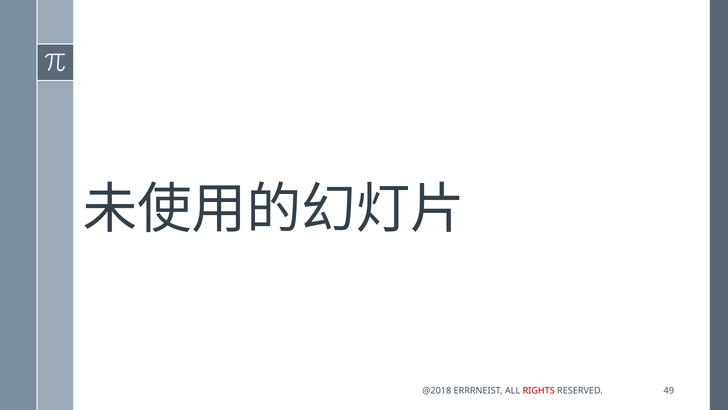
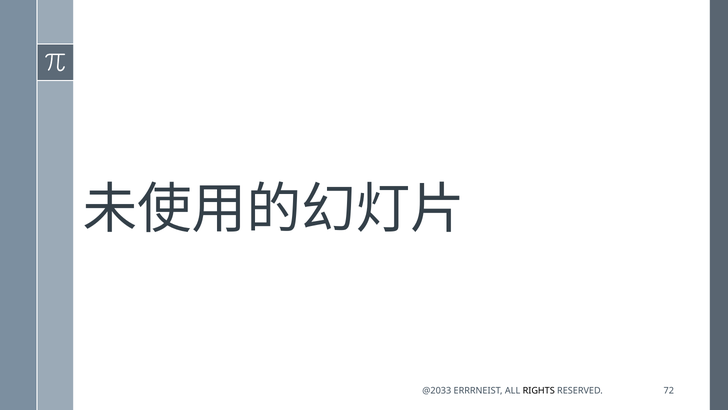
@2018: @2018 -> @2033
RIGHTS colour: red -> black
49: 49 -> 72
